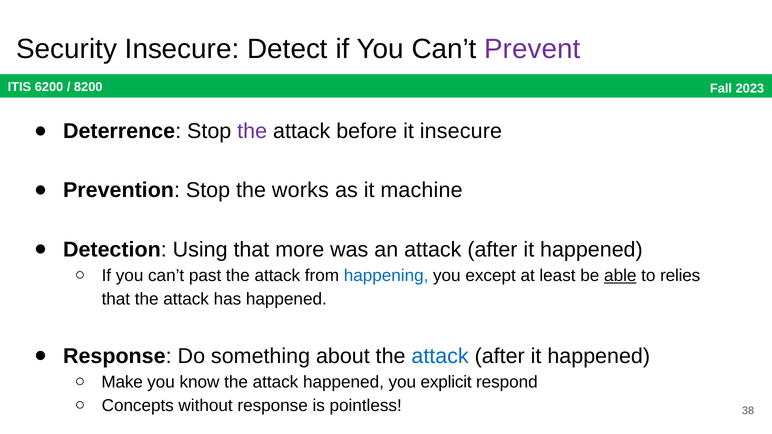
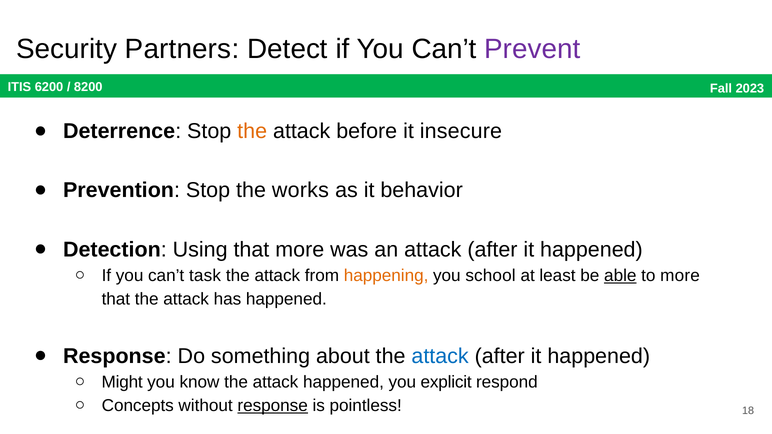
Security Insecure: Insecure -> Partners
the at (252, 131) colour: purple -> orange
machine: machine -> behavior
past: past -> task
happening colour: blue -> orange
except: except -> school
to relies: relies -> more
Make: Make -> Might
response at (273, 406) underline: none -> present
38: 38 -> 18
